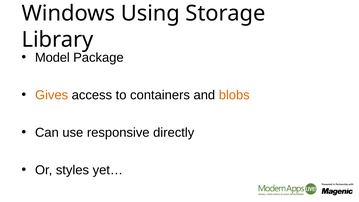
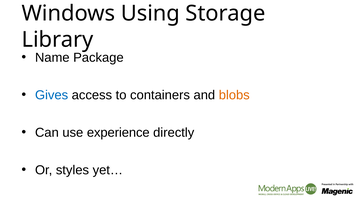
Model: Model -> Name
Gives colour: orange -> blue
responsive: responsive -> experience
